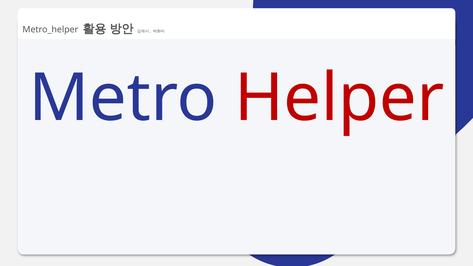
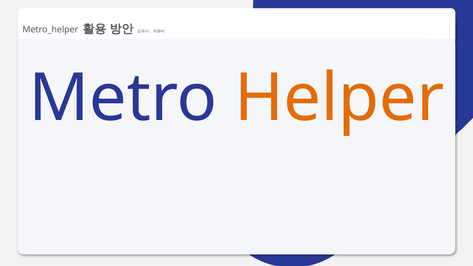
Helper colour: red -> orange
